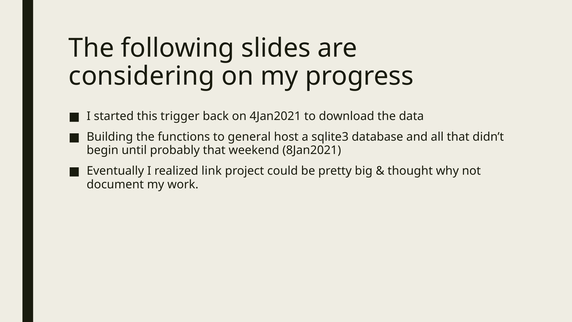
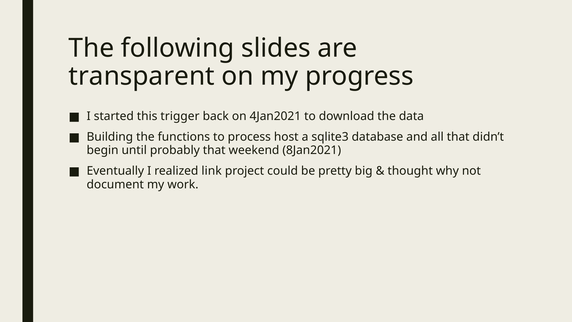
considering: considering -> transparent
general: general -> process
